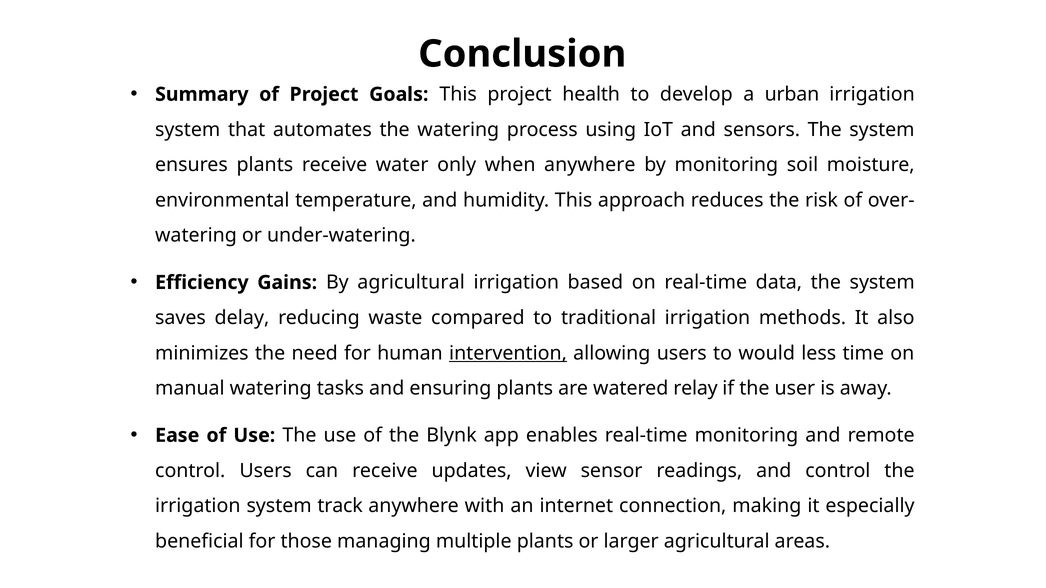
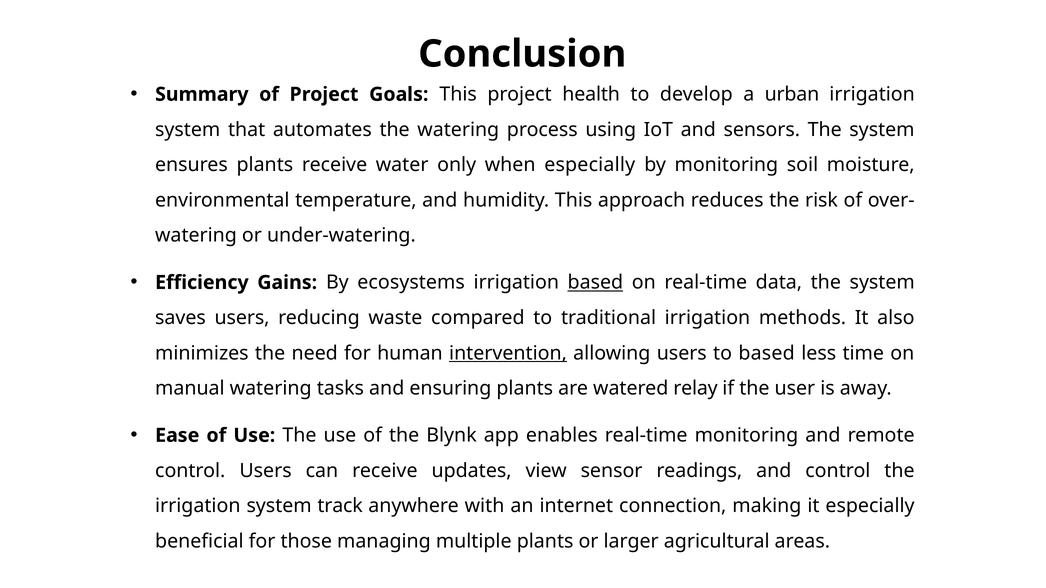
when anywhere: anywhere -> especially
By agricultural: agricultural -> ecosystems
based at (595, 283) underline: none -> present
saves delay: delay -> users
to would: would -> based
